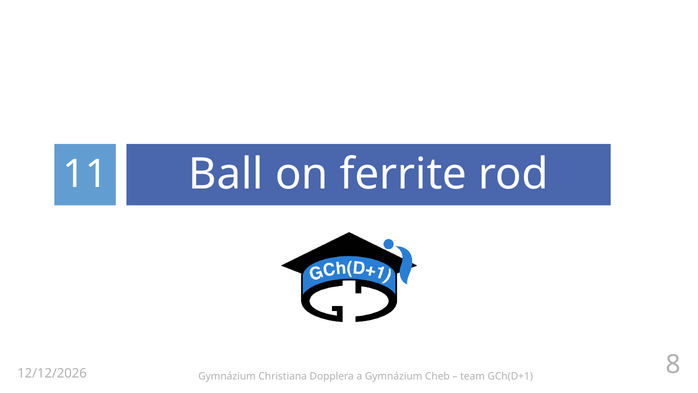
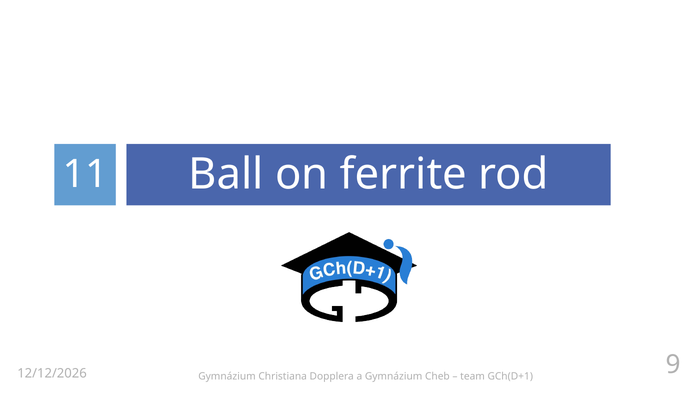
8: 8 -> 9
